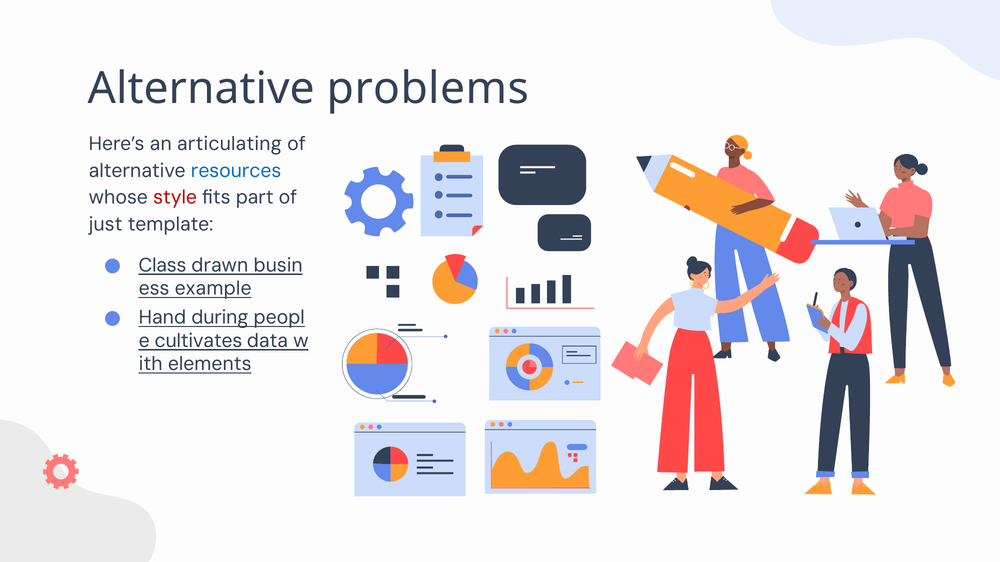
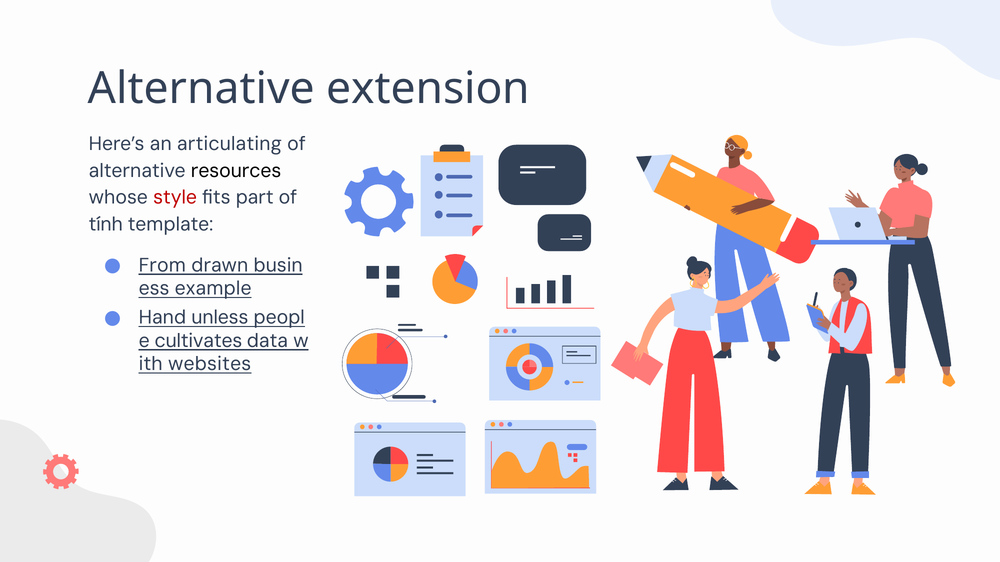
problems: problems -> extension
resources colour: blue -> black
just: just -> tính
Class: Class -> From
during: during -> unless
elements: elements -> websites
